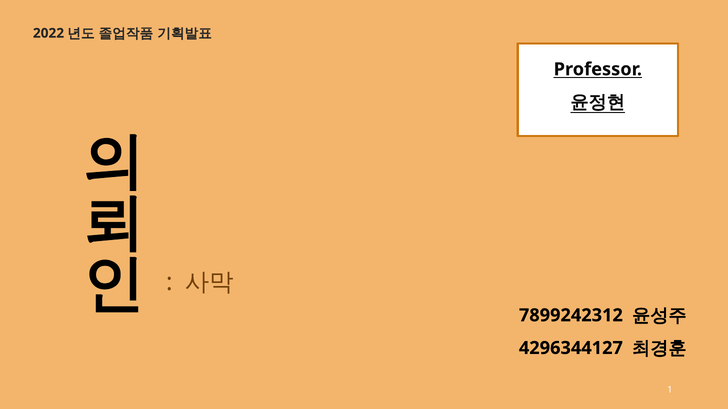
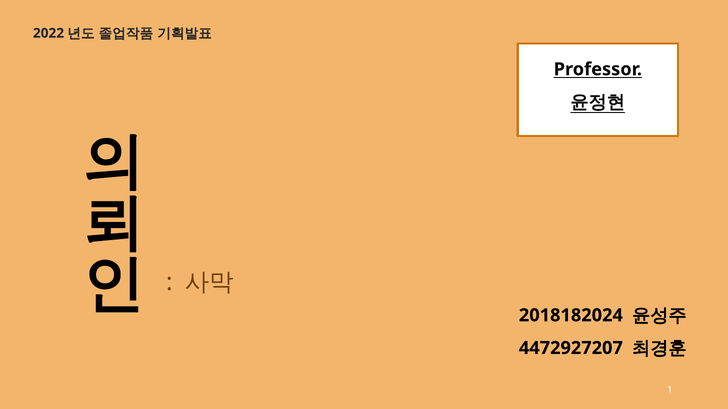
7899242312: 7899242312 -> 2018182024
4296344127: 4296344127 -> 4472927207
